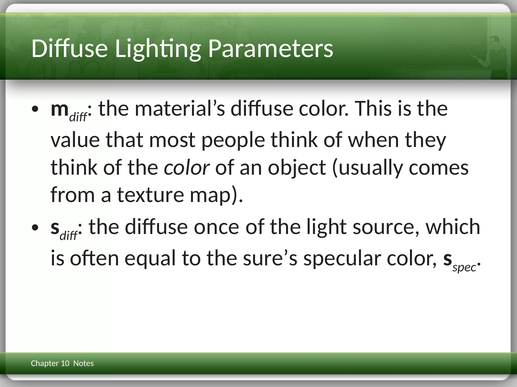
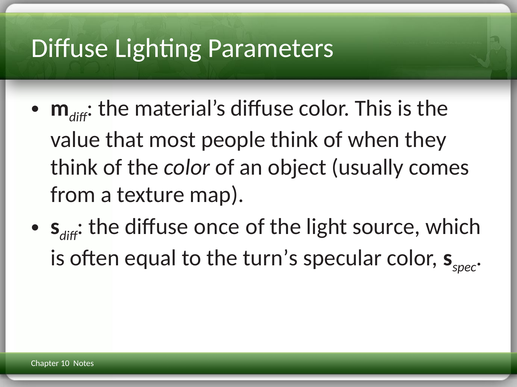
sure’s: sure’s -> turn’s
